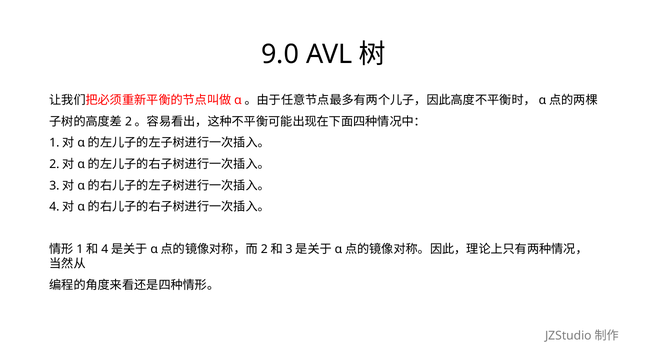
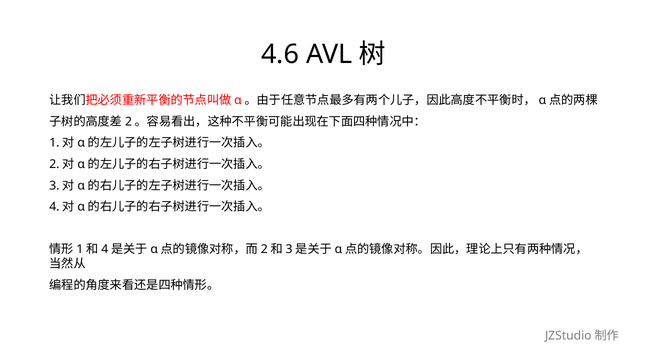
9.0: 9.0 -> 4.6
